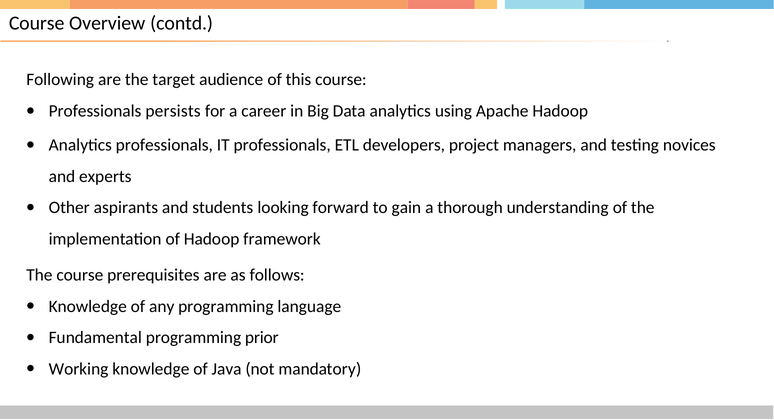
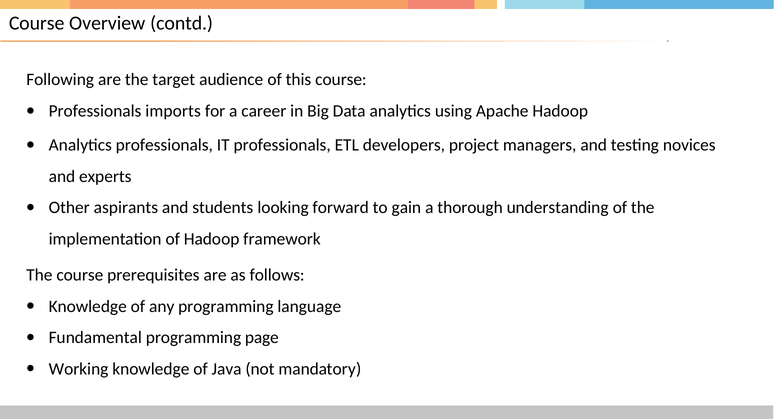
persists: persists -> imports
prior: prior -> page
